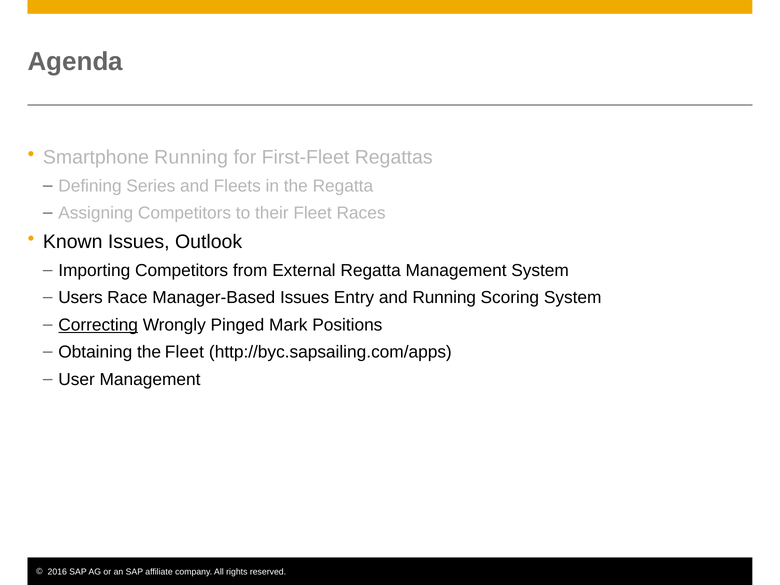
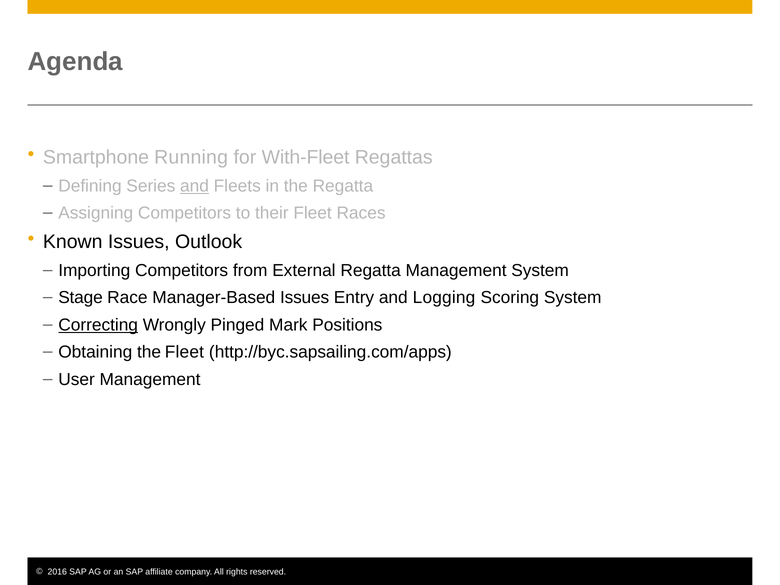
First-Fleet: First-Fleet -> With-Fleet
and at (195, 186) underline: none -> present
Users: Users -> Stage
and Running: Running -> Logging
